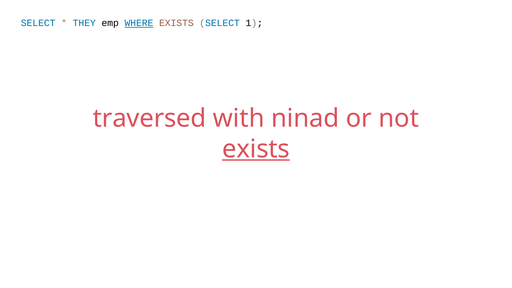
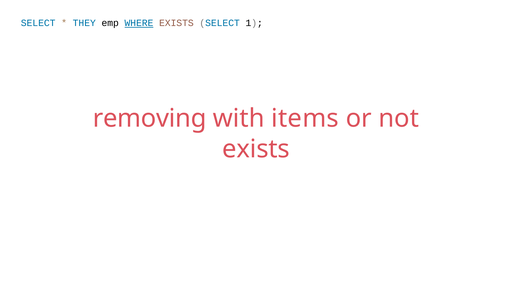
traversed: traversed -> removing
ninad: ninad -> items
exists at (256, 149) underline: present -> none
